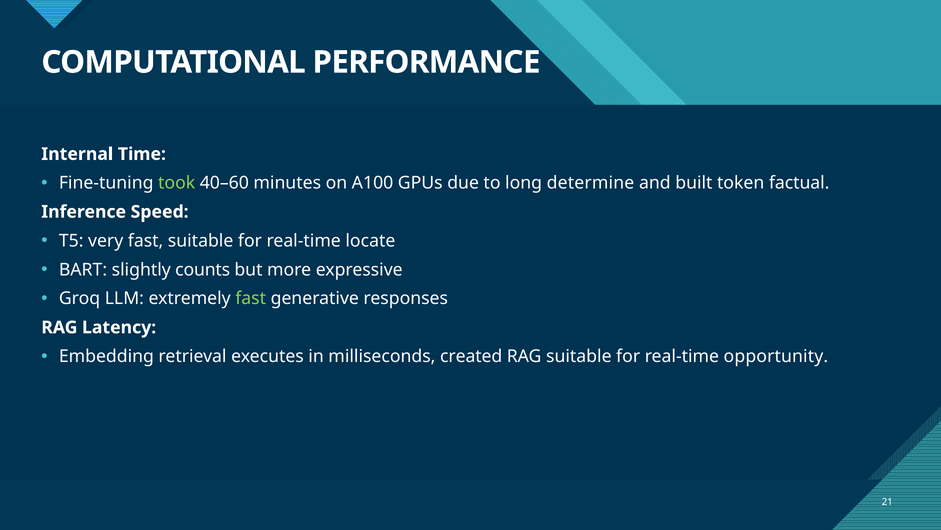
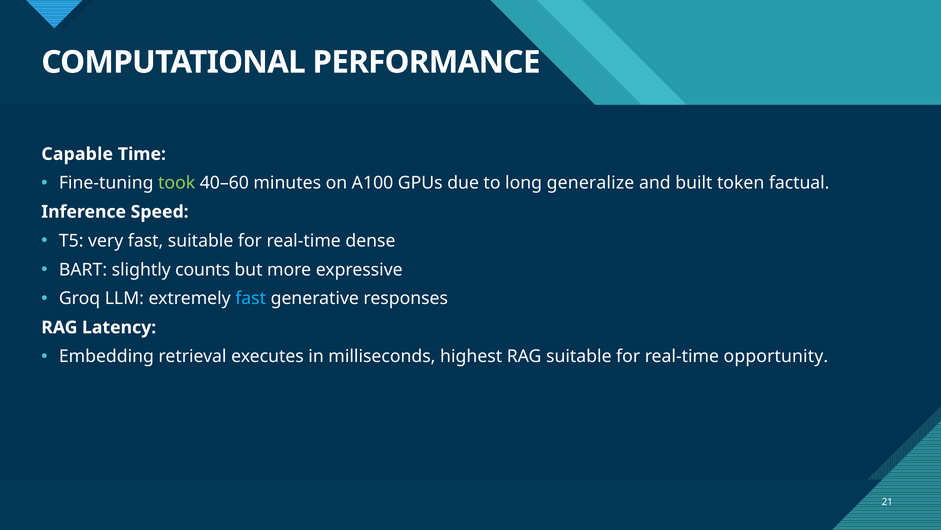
Internal: Internal -> Capable
determine: determine -> generalize
locate: locate -> dense
fast at (251, 298) colour: light green -> light blue
created: created -> highest
